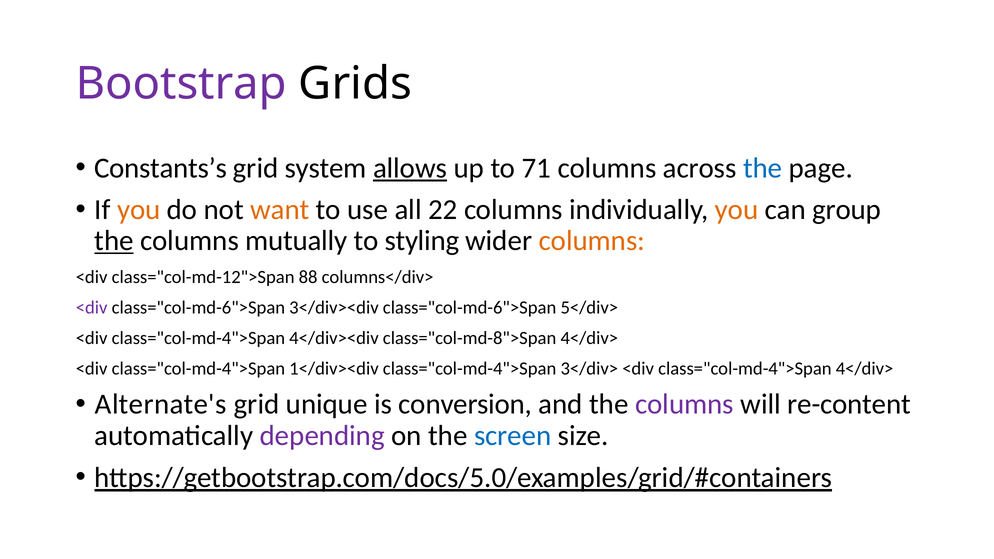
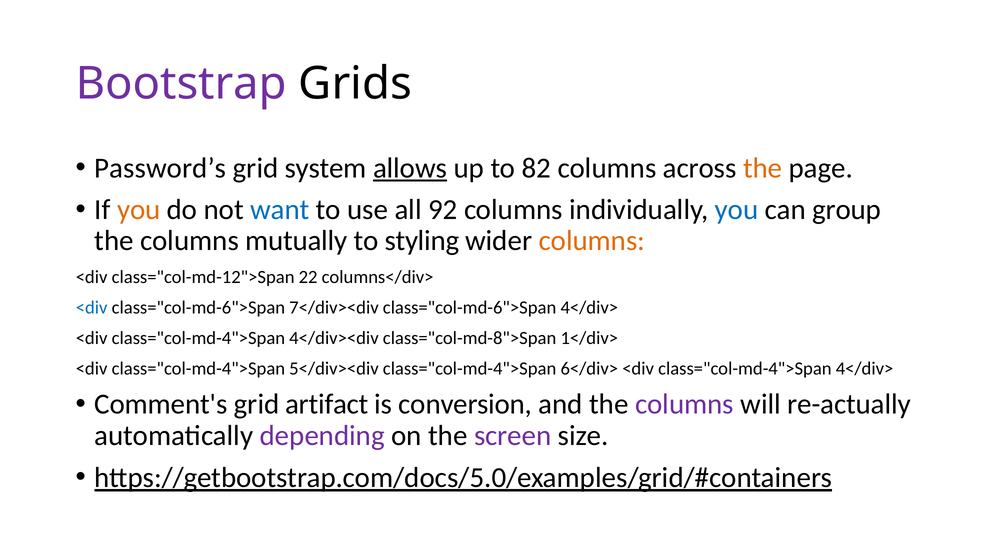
Constants’s: Constants’s -> Password’s
71: 71 -> 82
the at (763, 168) colour: blue -> orange
want colour: orange -> blue
22: 22 -> 92
you at (737, 210) colour: orange -> blue
the at (114, 241) underline: present -> none
88: 88 -> 22
<div at (92, 308) colour: purple -> blue
3</div><div: 3</div><div -> 7</div><div
class="col-md-6">Span 5</div>: 5</div> -> 4</div>
class="col-md-8">Span 4</div>: 4</div> -> 1</div>
1</div><div: 1</div><div -> 5</div><div
3</div>: 3</div> -> 6</div>
Alternate's: Alternate's -> Comment's
unique: unique -> artifact
re-content: re-content -> re-actually
screen colour: blue -> purple
